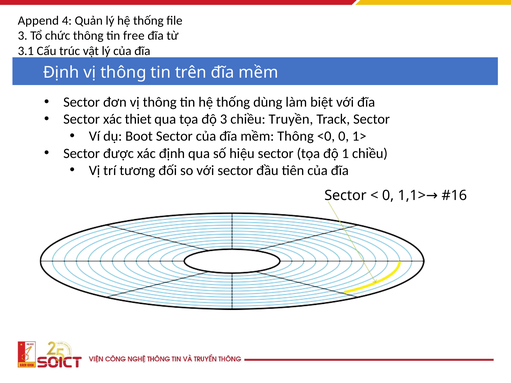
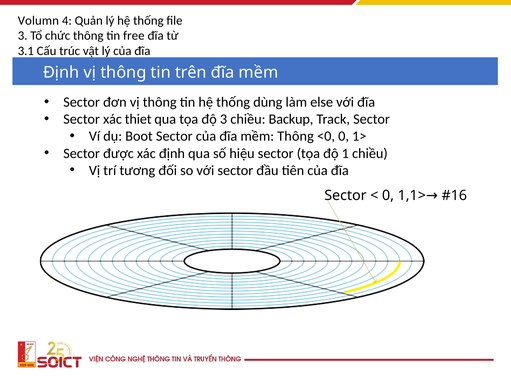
Append: Append -> Volumn
biệt: biệt -> else
Truyền: Truyền -> Backup
